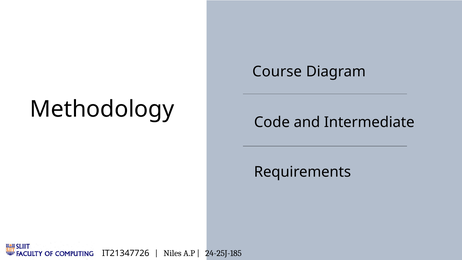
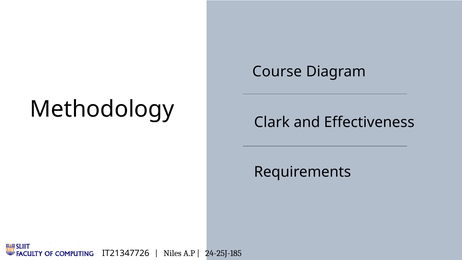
Code: Code -> Clark
Intermediate: Intermediate -> Effectiveness
